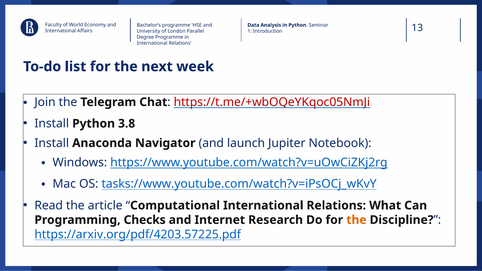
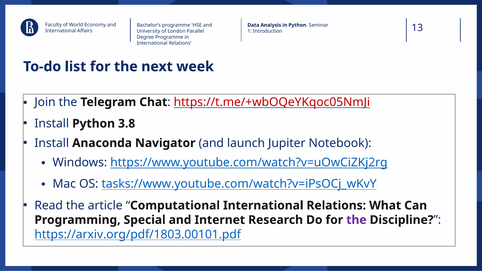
Checks: Checks -> Special
the at (356, 220) colour: orange -> purple
https://arxiv.org/pdf/4203.57225.pdf: https://arxiv.org/pdf/4203.57225.pdf -> https://arxiv.org/pdf/1803.00101.pdf
